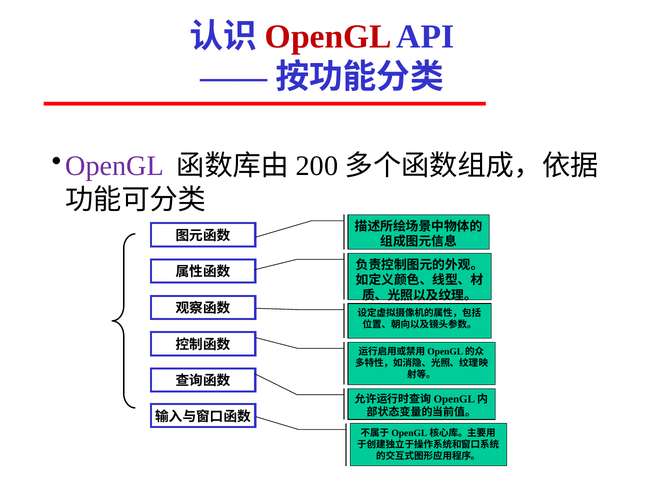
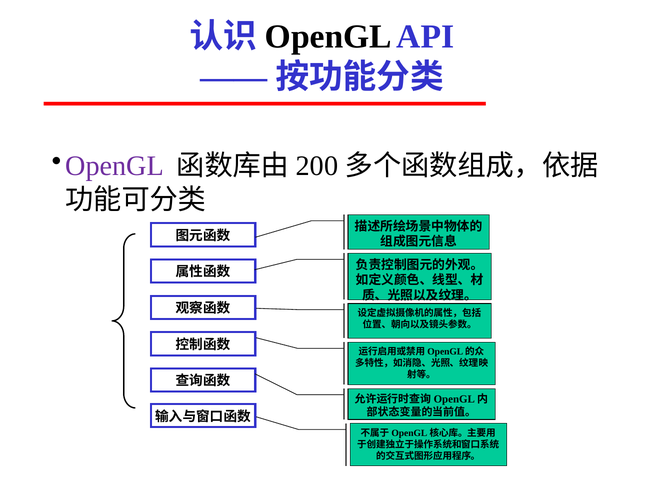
OpenGL at (328, 37) colour: red -> black
